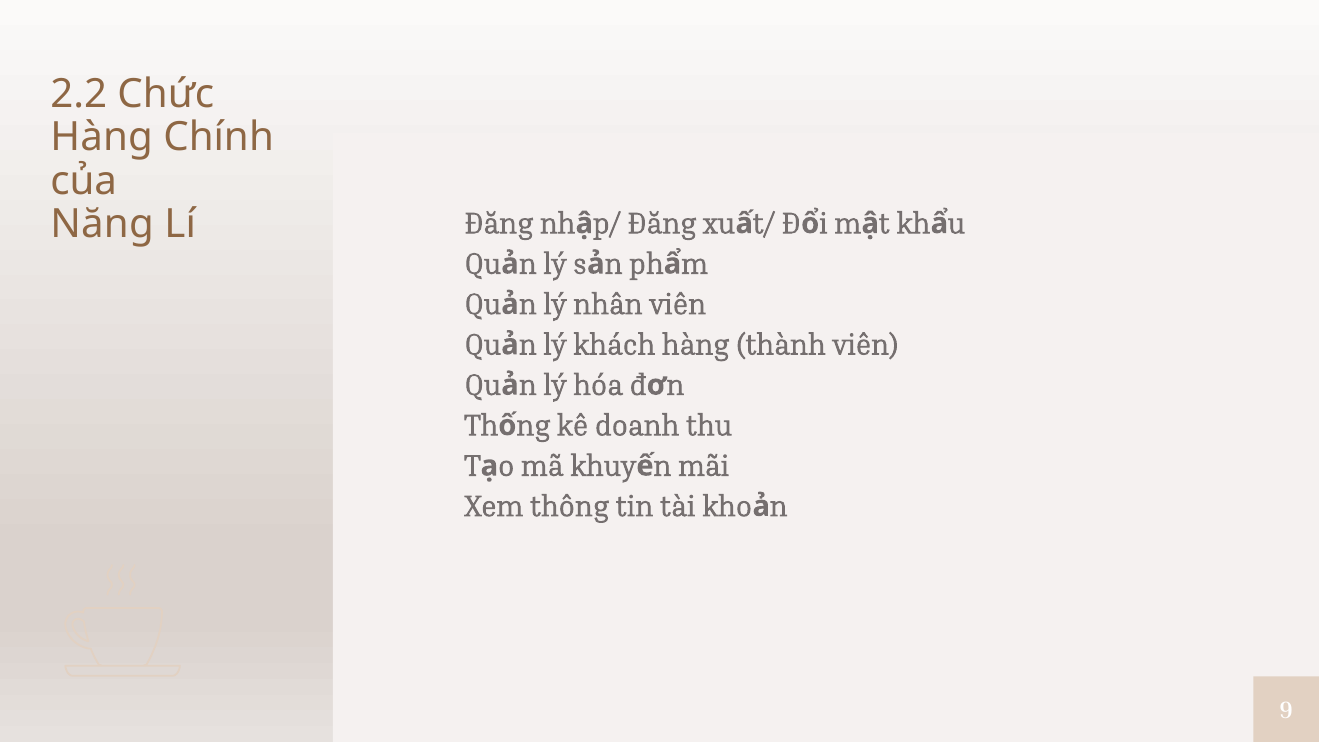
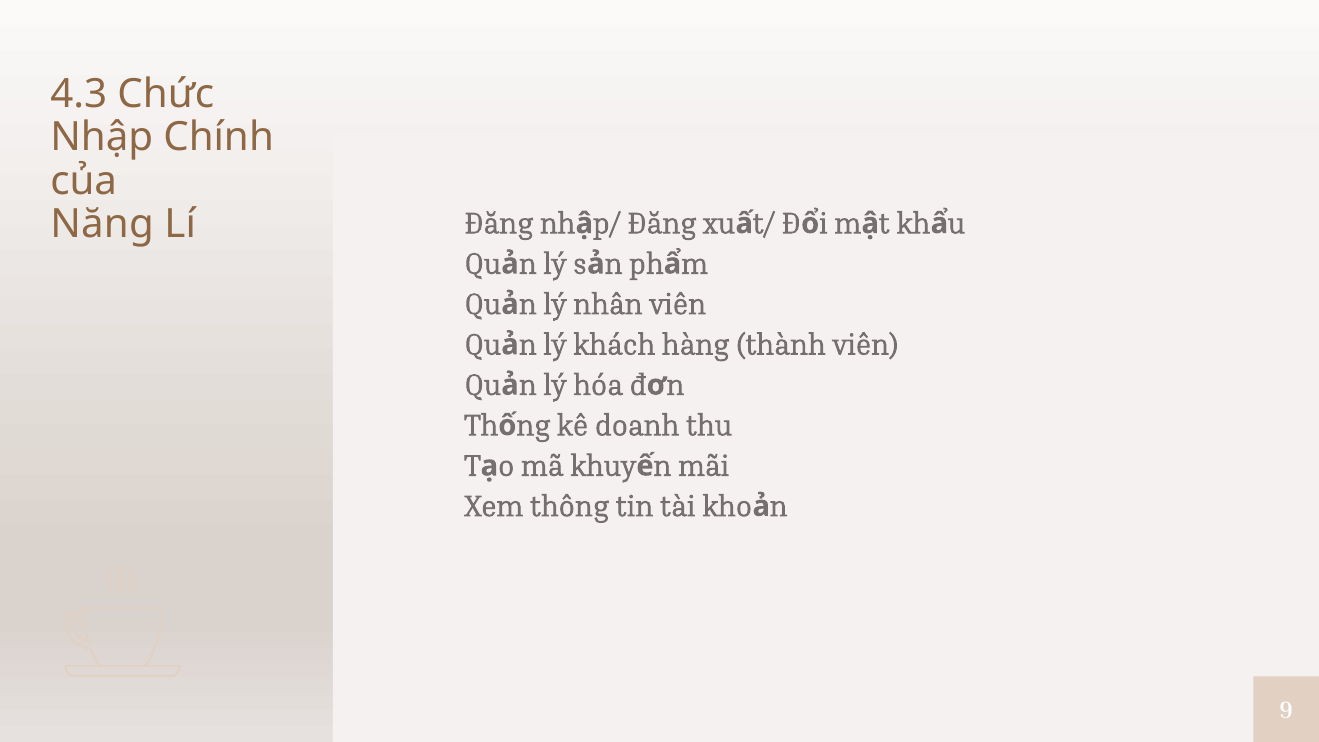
2.2: 2.2 -> 4.3
Hàng at (102, 138): Hàng -> Nhập
